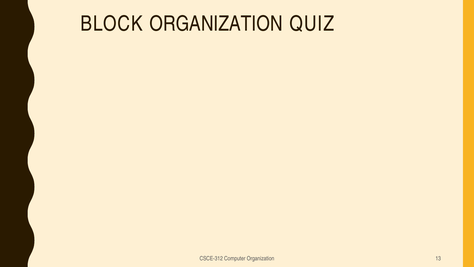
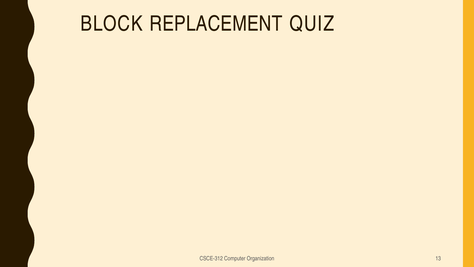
BLOCK ORGANIZATION: ORGANIZATION -> REPLACEMENT
